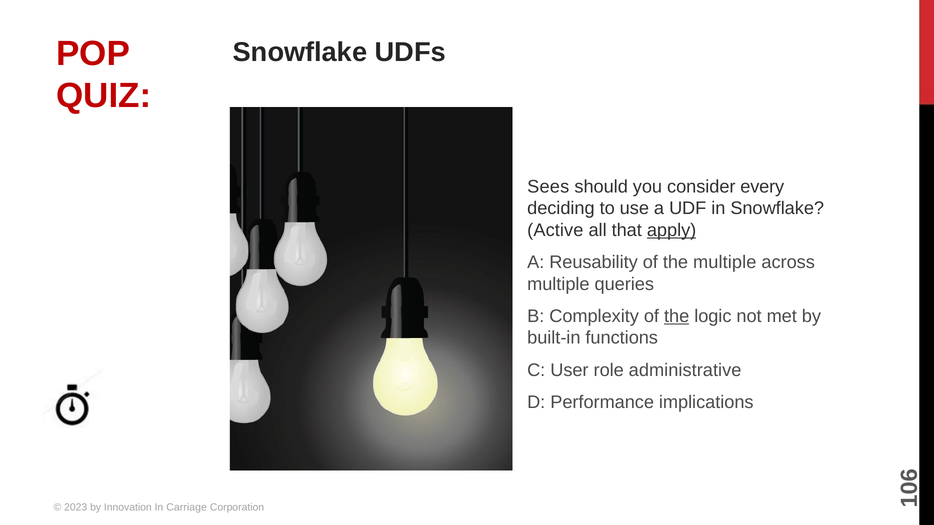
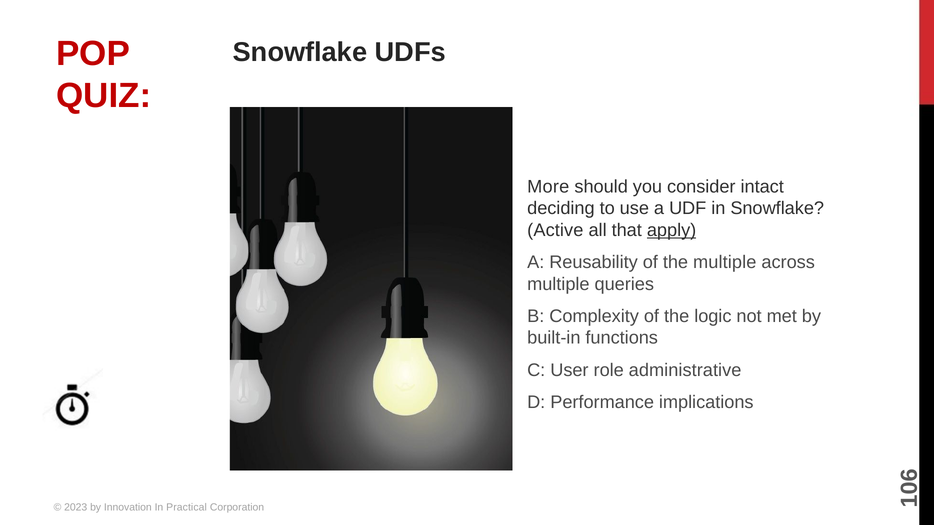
Sees: Sees -> More
every: every -> intact
the at (677, 316) underline: present -> none
Carriage: Carriage -> Practical
